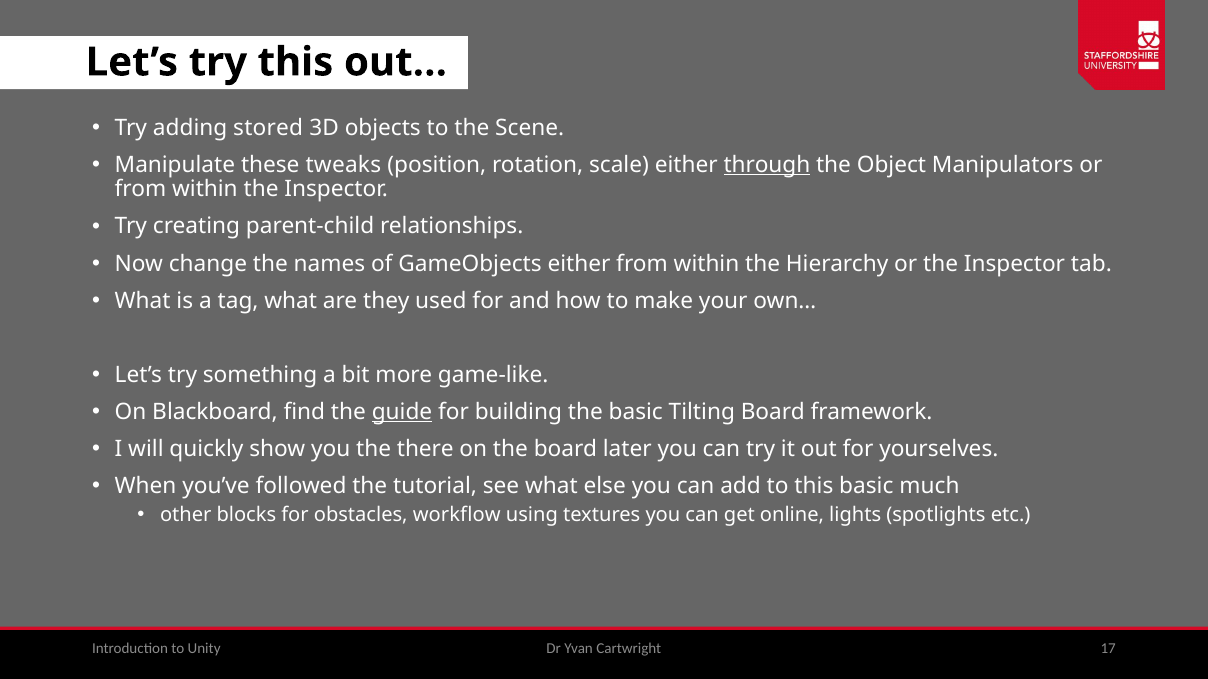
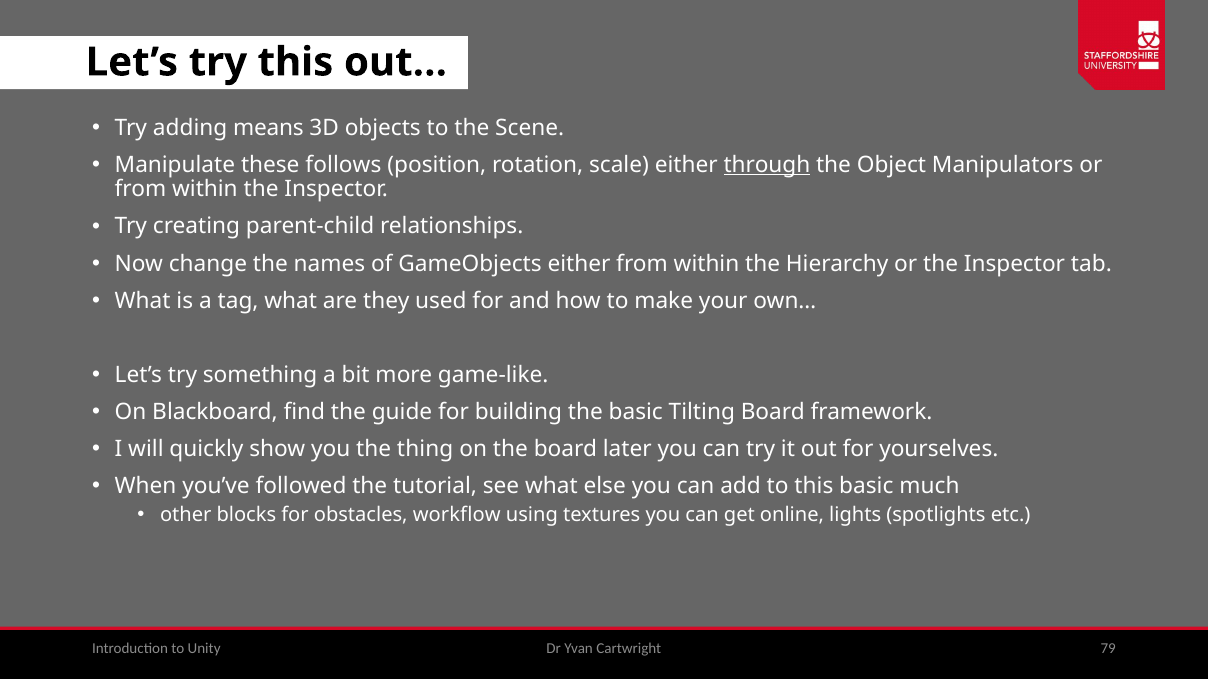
stored: stored -> means
tweaks: tweaks -> follows
guide underline: present -> none
there: there -> thing
17: 17 -> 79
